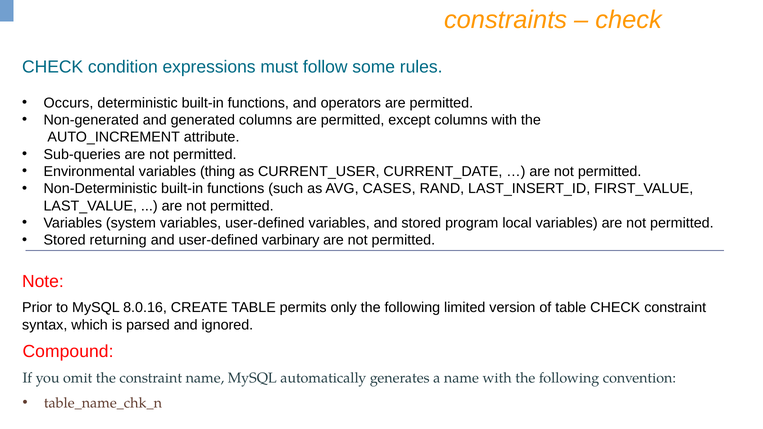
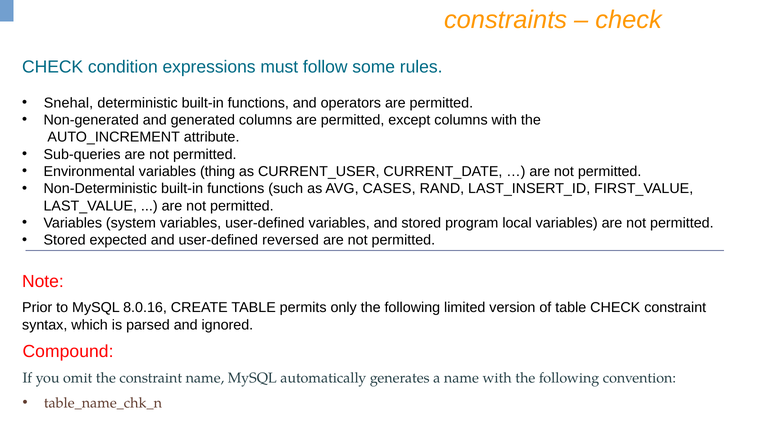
Occurs: Occurs -> Snehal
returning: returning -> expected
varbinary: varbinary -> reversed
